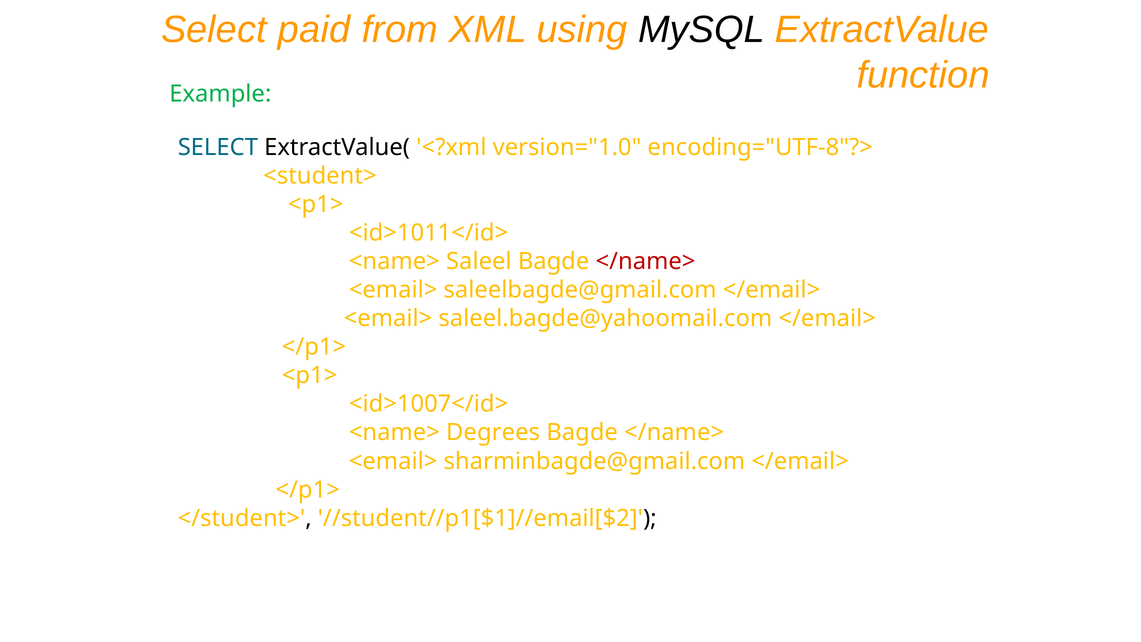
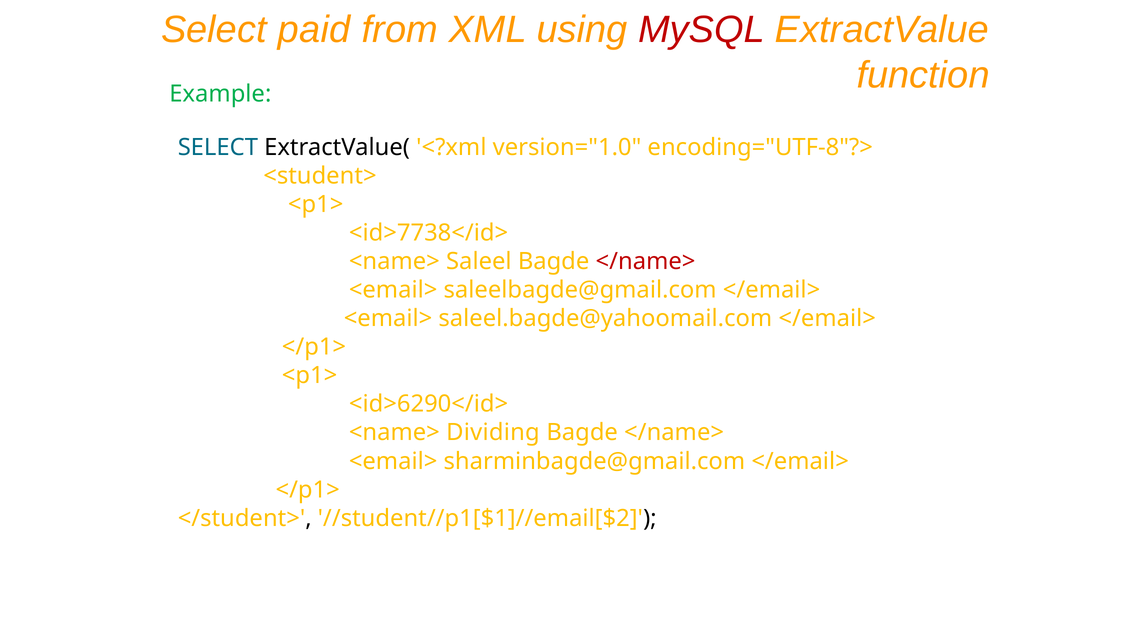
MySQL colour: black -> red
<id>1011</id>: <id>1011</id> -> <id>7738</id>
<id>1007</id>: <id>1007</id> -> <id>6290</id>
Degrees: Degrees -> Dividing
